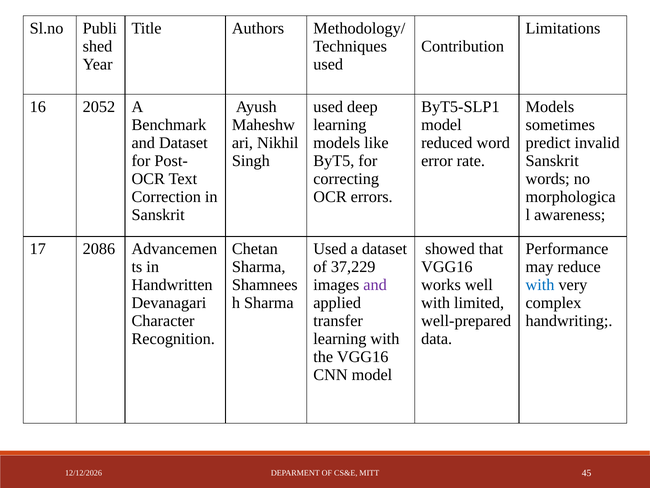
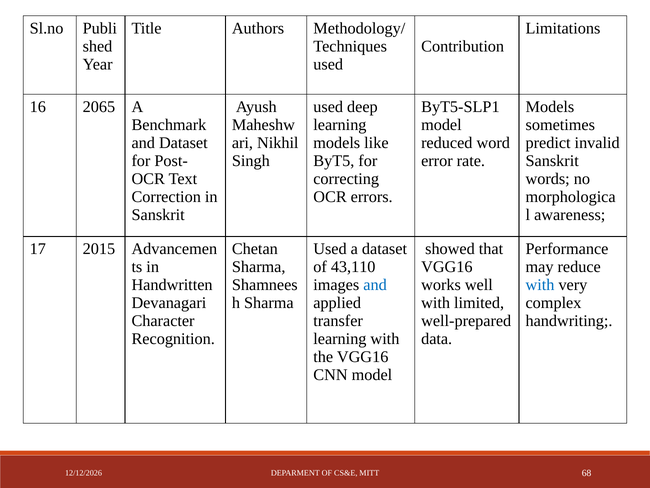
2052: 2052 -> 2065
2086: 2086 -> 2015
37,229: 37,229 -> 43,110
and at (375, 285) colour: purple -> blue
45: 45 -> 68
